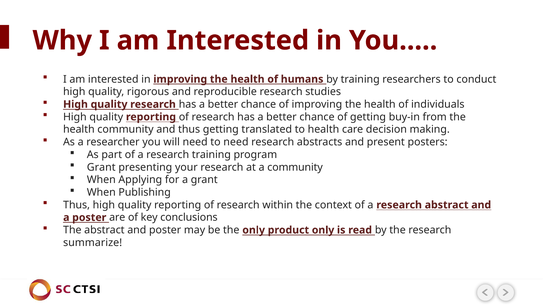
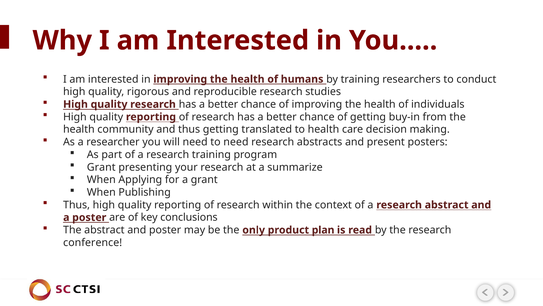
a community: community -> summarize
product only: only -> plan
summarize: summarize -> conference
